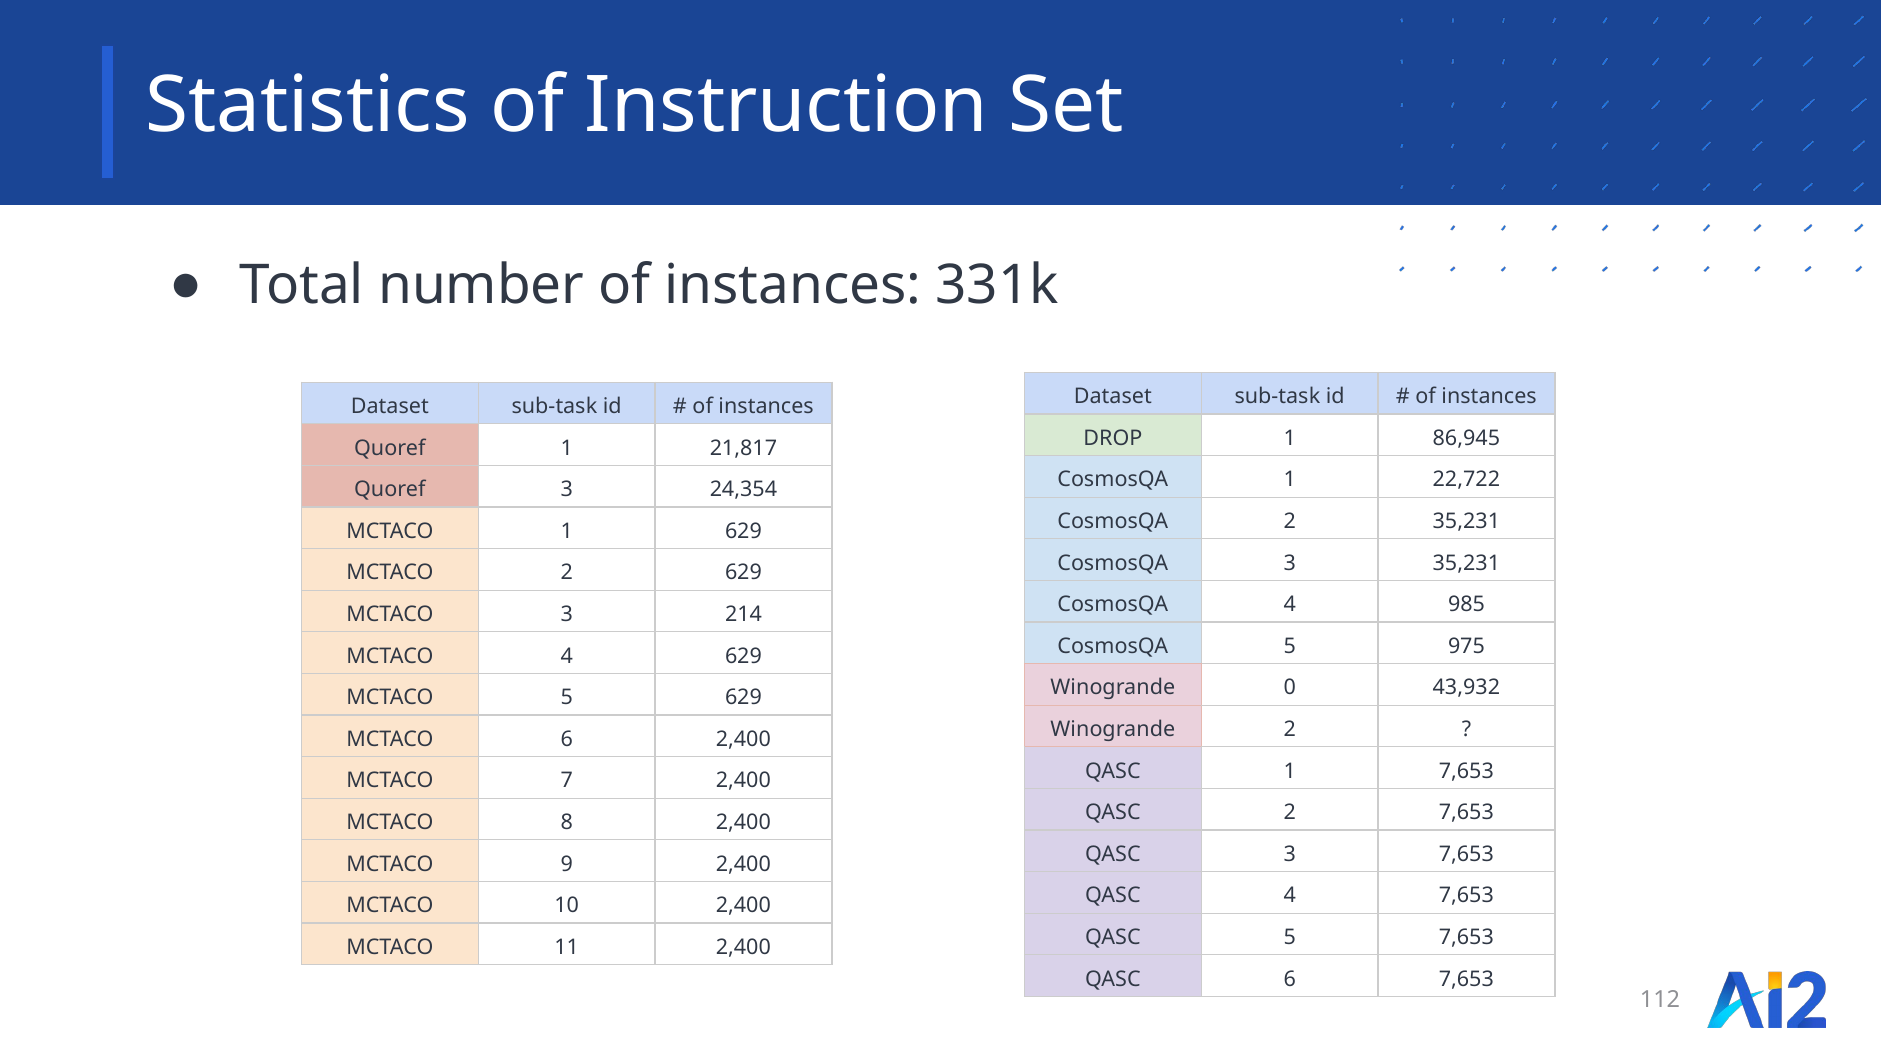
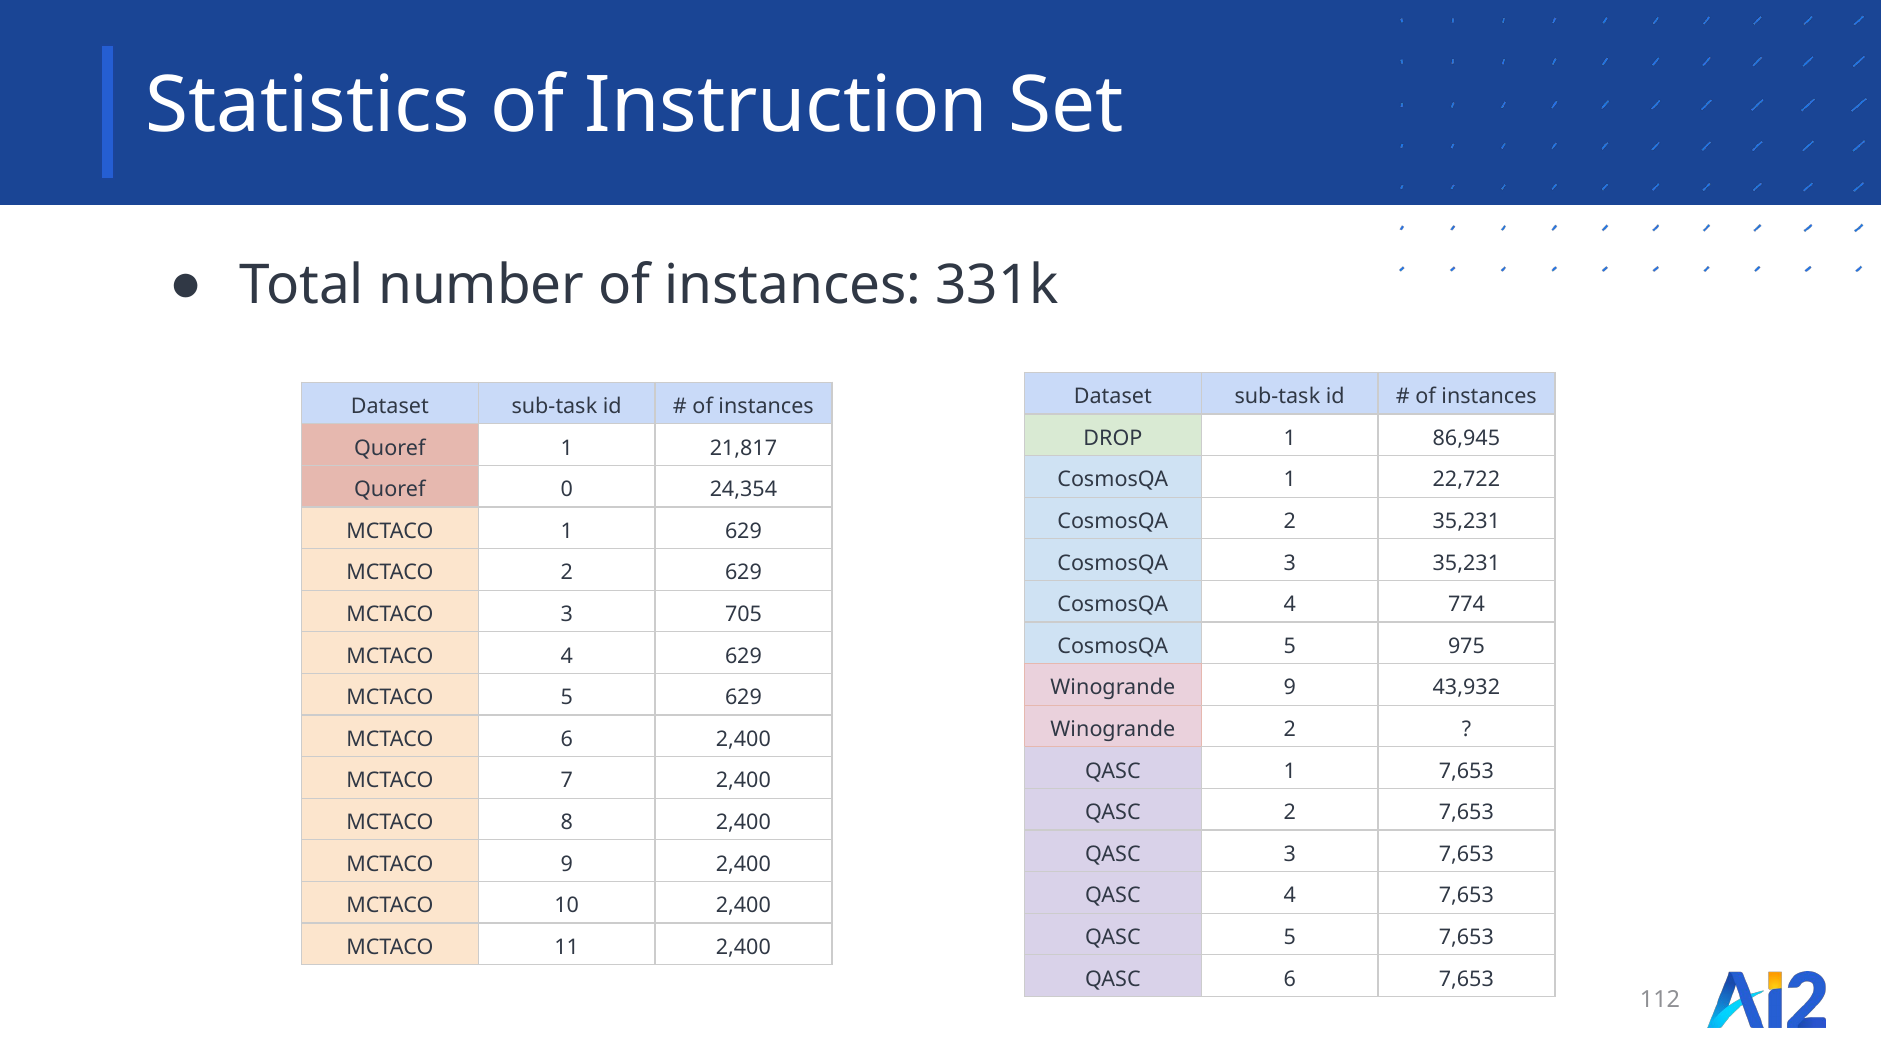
Quoref 3: 3 -> 0
985: 985 -> 774
214: 214 -> 705
Winogrande 0: 0 -> 9
